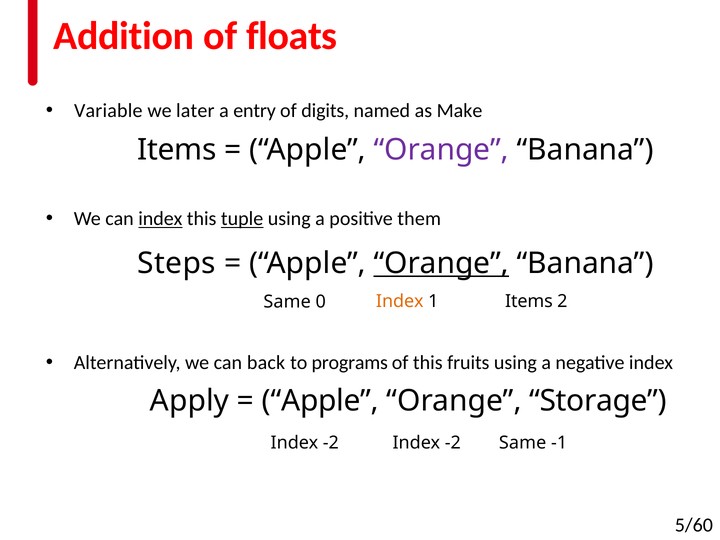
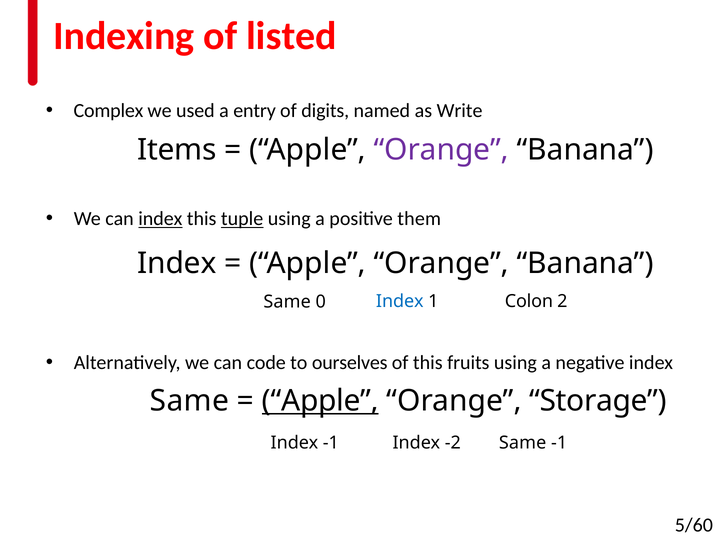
Addition: Addition -> Indexing
floats: floats -> listed
Variable: Variable -> Complex
later: later -> used
Make: Make -> Write
Steps at (177, 263): Steps -> Index
Orange at (441, 263) underline: present -> none
Index at (400, 301) colour: orange -> blue
1 Items: Items -> Colon
back: back -> code
programs: programs -> ourselves
Apply at (190, 401): Apply -> Same
Apple at (320, 401) underline: none -> present
-2 at (331, 443): -2 -> -1
